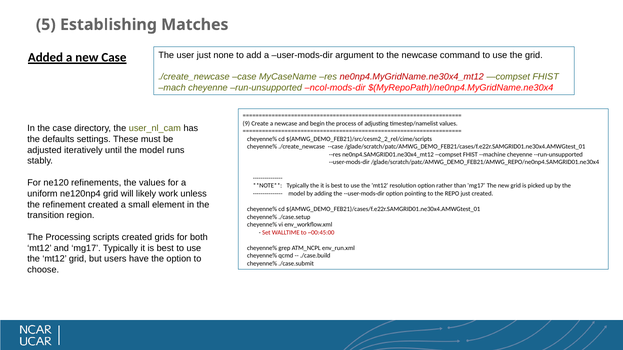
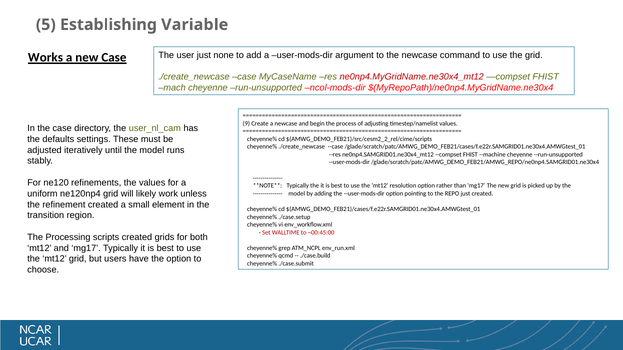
Matches: Matches -> Variable
Added: Added -> Works
